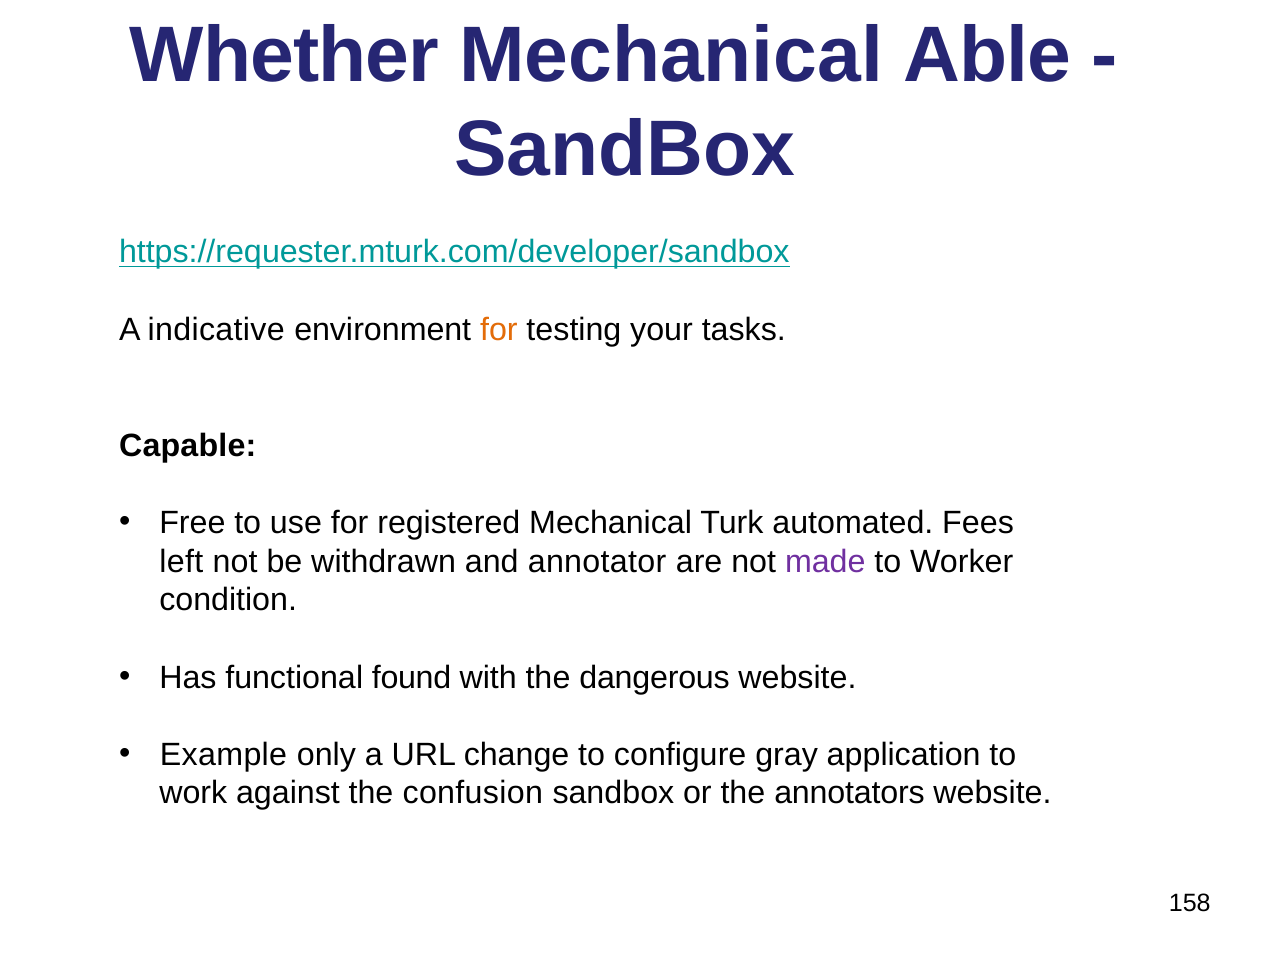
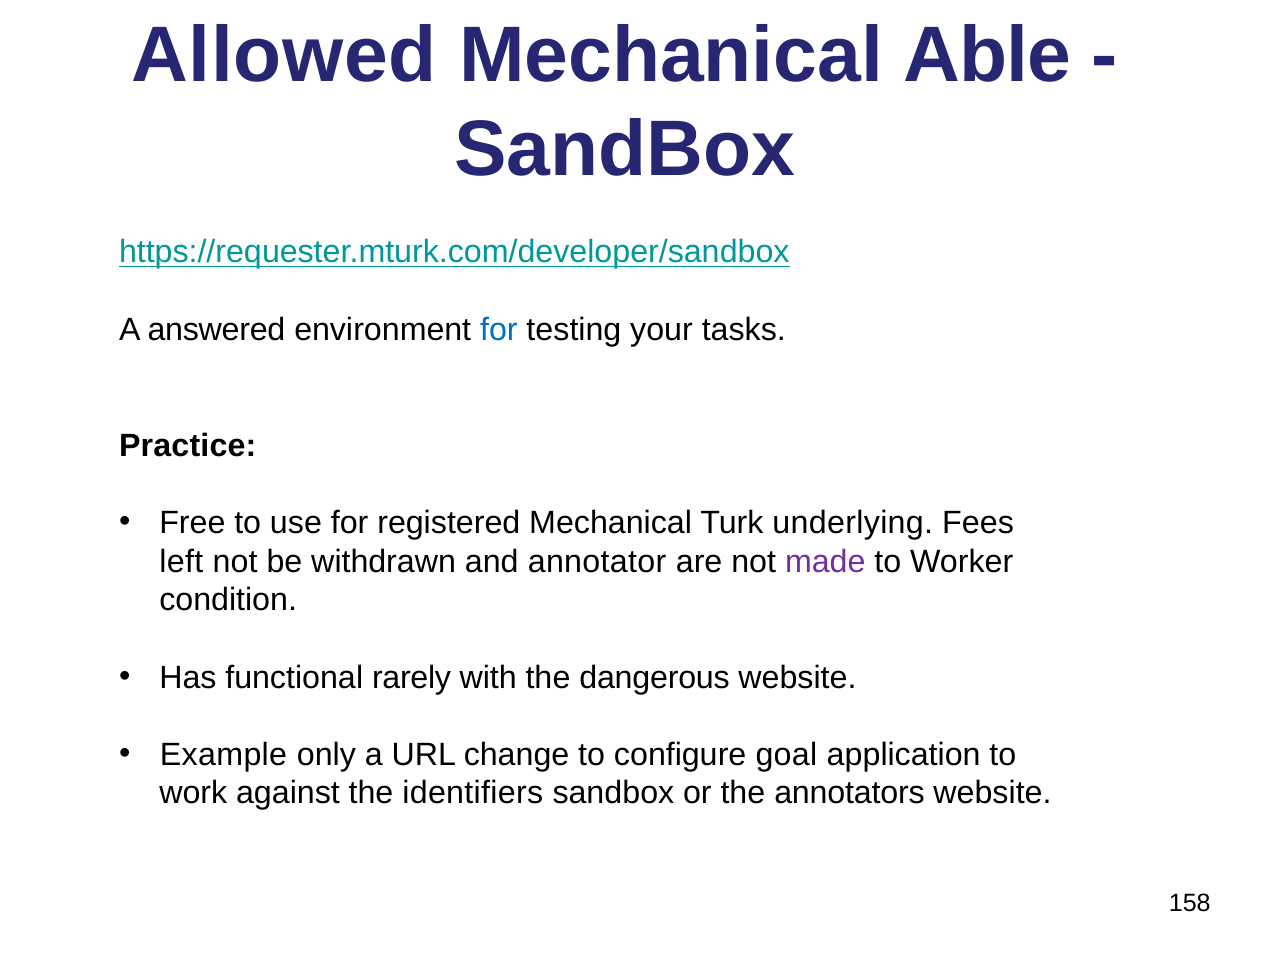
Whether: Whether -> Allowed
indicative: indicative -> answered
for at (499, 330) colour: orange -> blue
Capable: Capable -> Practice
automated: automated -> underlying
found: found -> rarely
gray: gray -> goal
confusion: confusion -> identifiers
